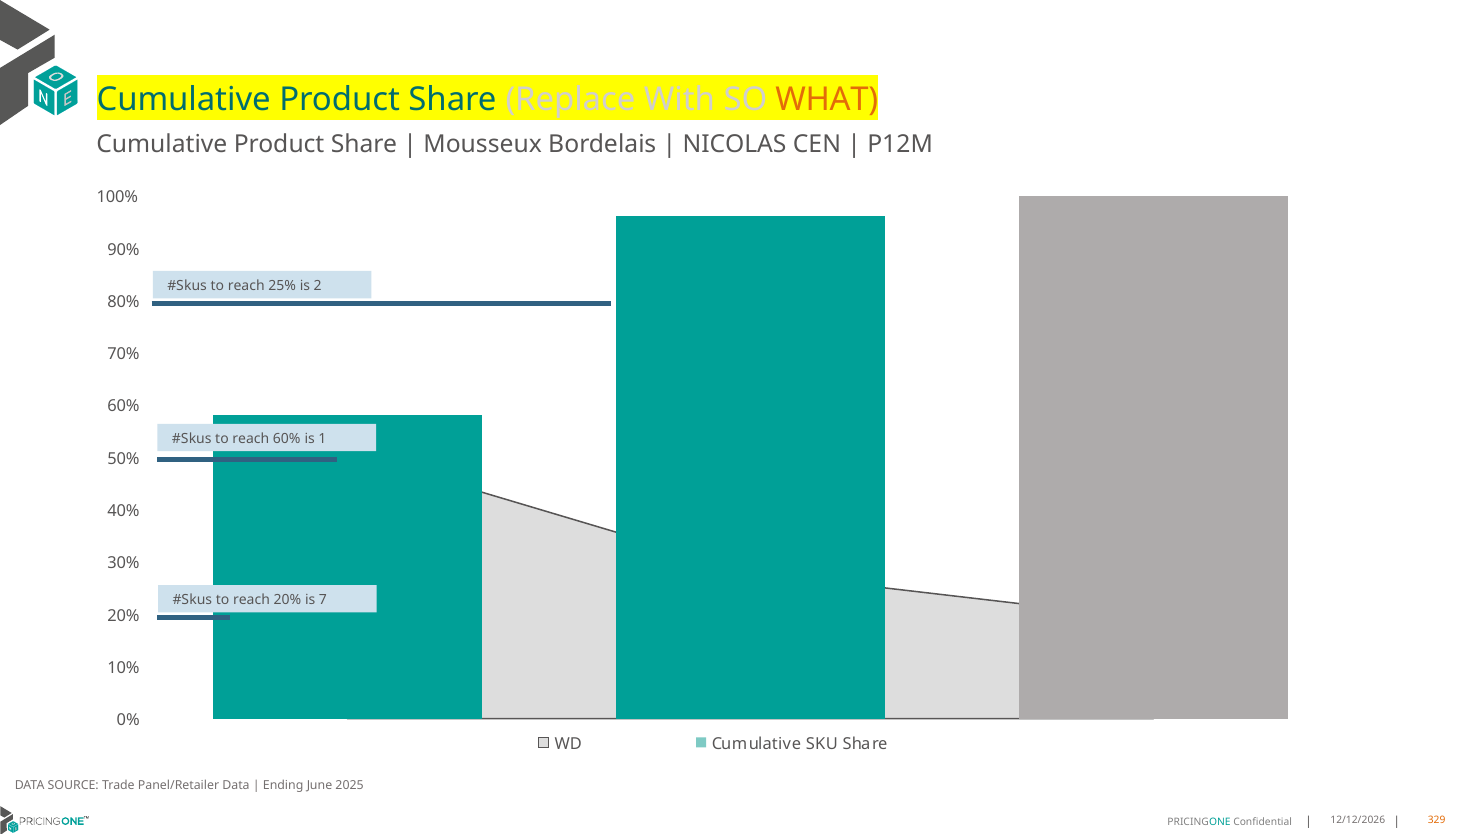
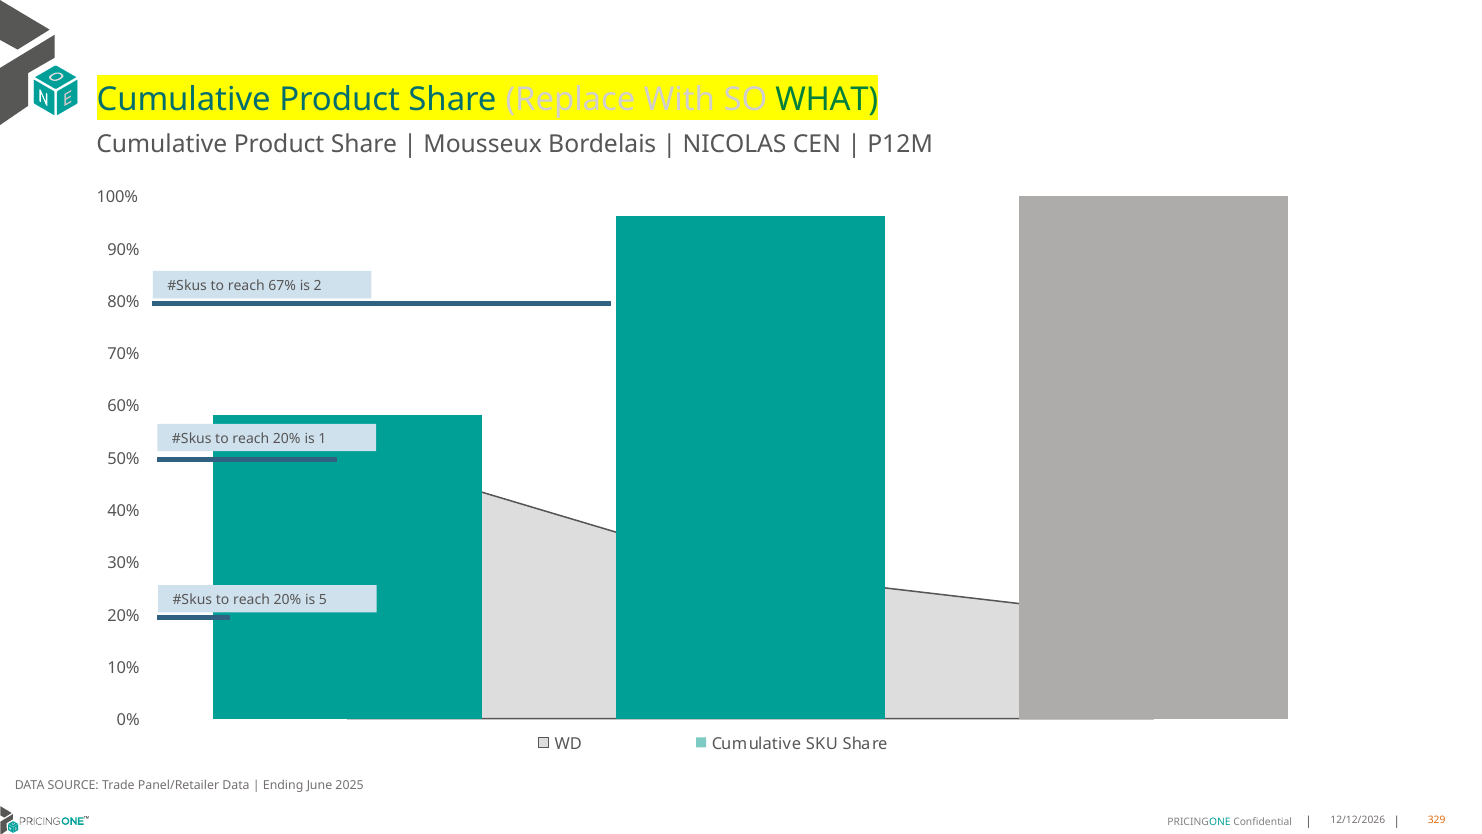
WHAT colour: orange -> green
25%: 25% -> 67%
60% at (287, 438): 60% -> 20%
7: 7 -> 5
